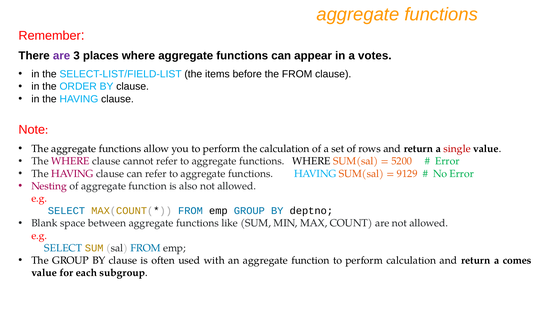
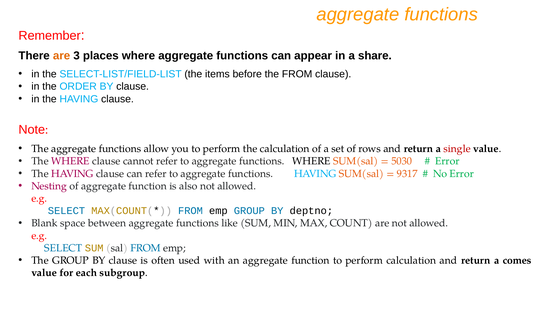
are at (62, 56) colour: purple -> orange
votes: votes -> share
5200: 5200 -> 5030
9129: 9129 -> 9317
